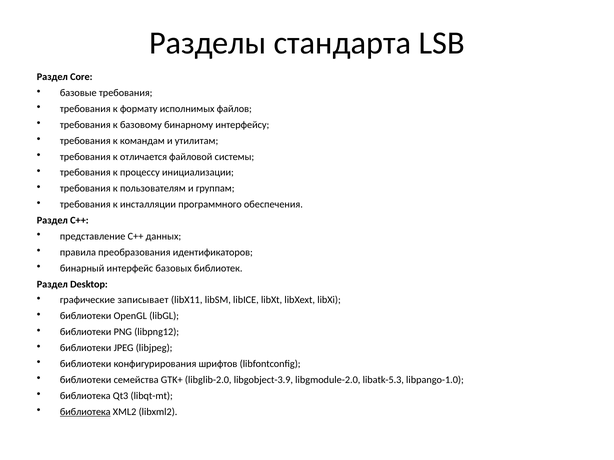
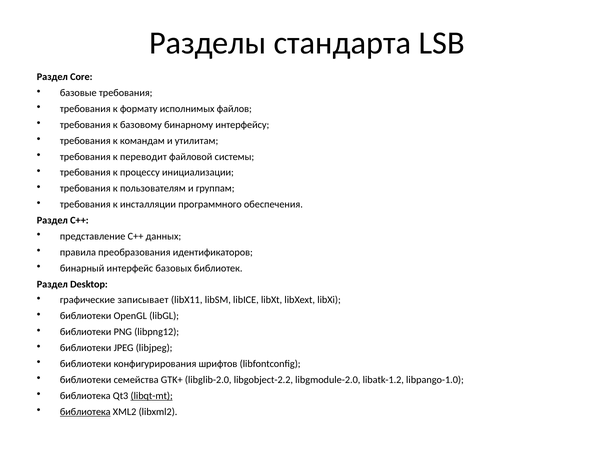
отличается: отличается -> переводит
libgobject-3.9: libgobject-3.9 -> libgobject-2.2
libatk-5.3: libatk-5.3 -> libatk-1.2
libqt-mt underline: none -> present
